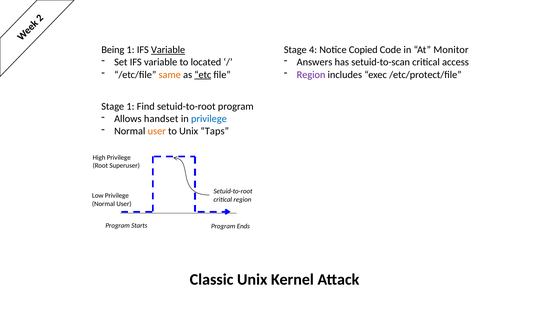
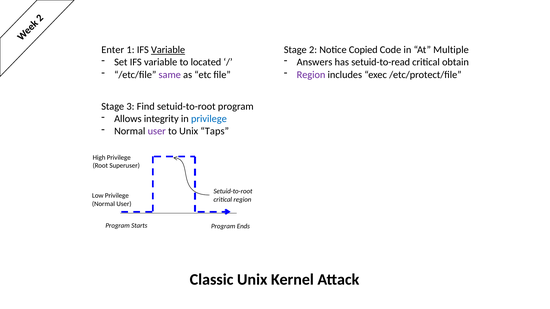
Being: Being -> Enter
Stage 4: 4 -> 2
Monitor: Monitor -> Multiple
setuid-to-scan: setuid-to-scan -> setuid-to-read
access: access -> obtain
same colour: orange -> purple
etc underline: present -> none
Stage 1: 1 -> 3
handset: handset -> integrity
user at (157, 131) colour: orange -> purple
